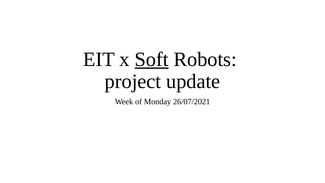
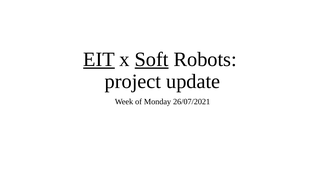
EIT underline: none -> present
